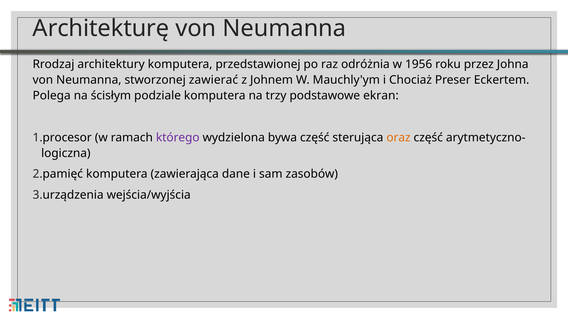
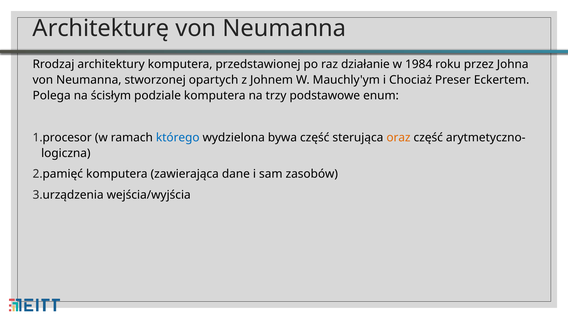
odróżnia: odróżnia -> działanie
1956: 1956 -> 1984
zawierać: zawierać -> opartych
ekran: ekran -> enum
którego colour: purple -> blue
